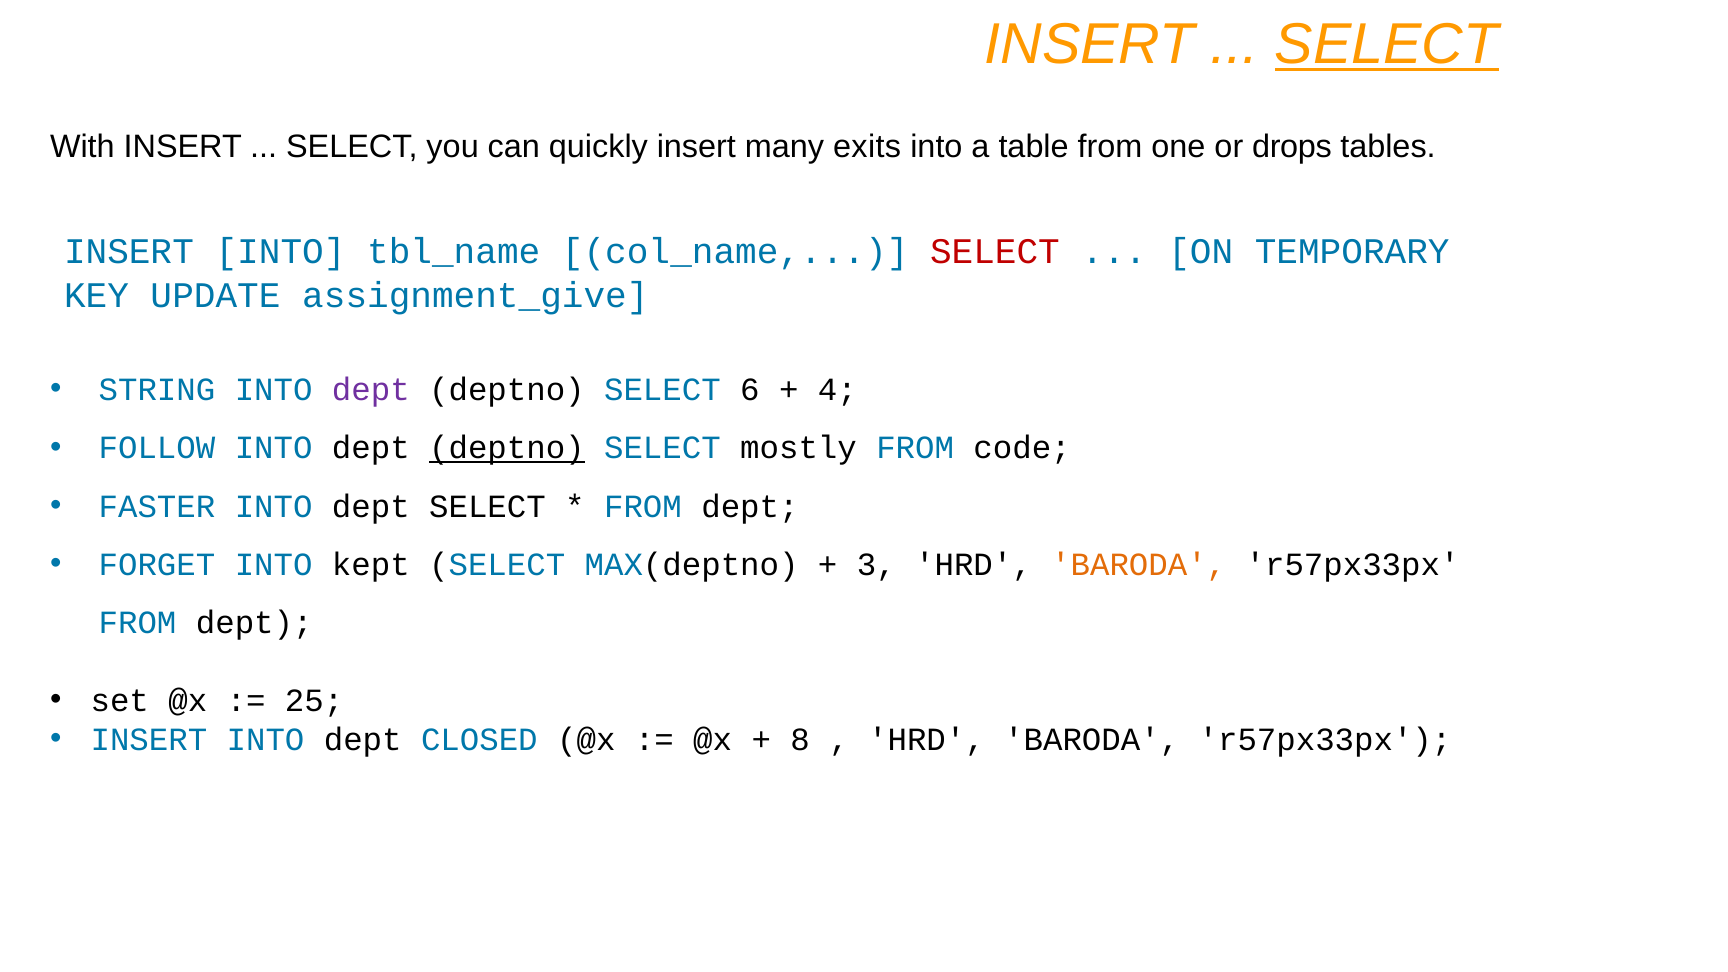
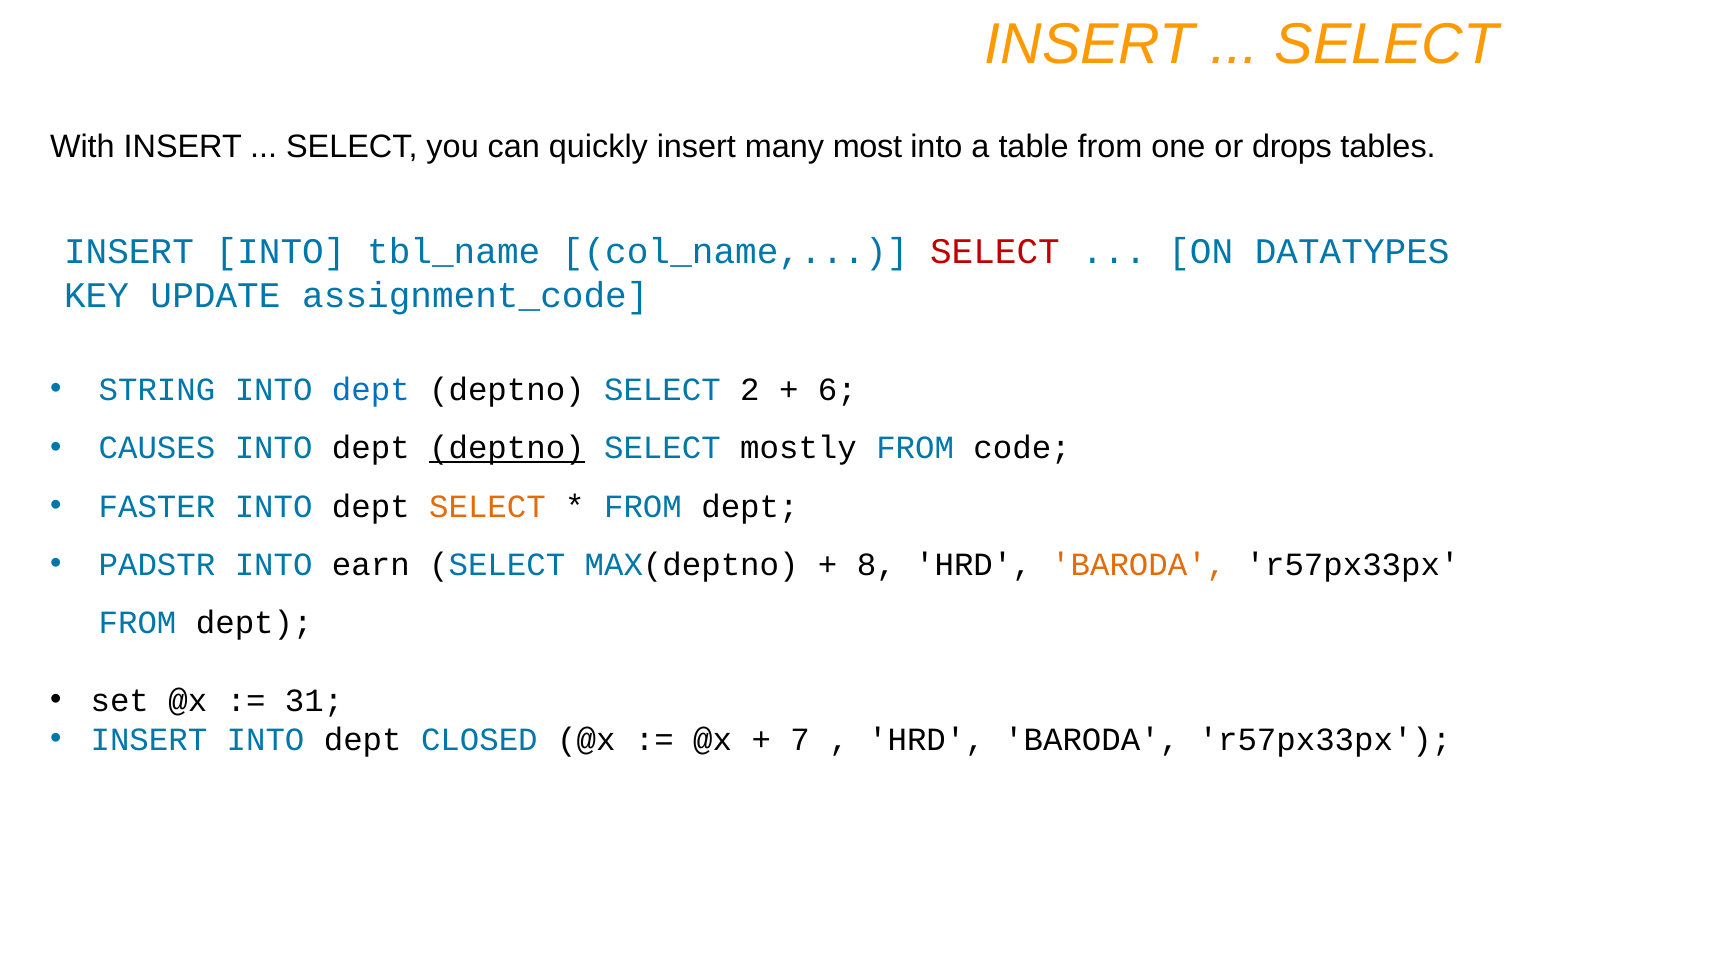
SELECT at (1387, 45) underline: present -> none
exits: exits -> most
TEMPORARY: TEMPORARY -> DATATYPES
assignment_give: assignment_give -> assignment_code
dept at (371, 390) colour: purple -> blue
6: 6 -> 2
4: 4 -> 6
FOLLOW: FOLLOW -> CAUSES
SELECT at (487, 507) colour: black -> orange
FORGET: FORGET -> PADSTR
kept: kept -> earn
3: 3 -> 8
25: 25 -> 31
8: 8 -> 7
